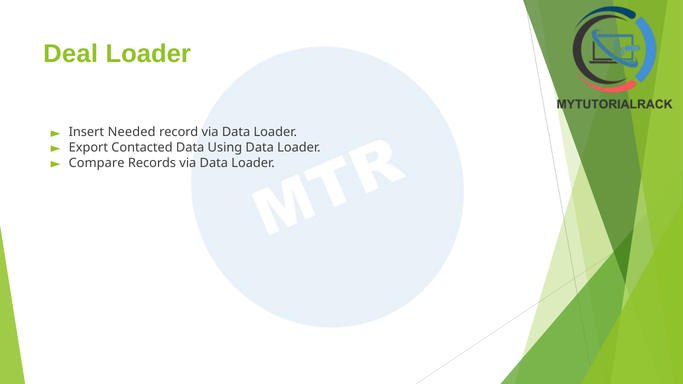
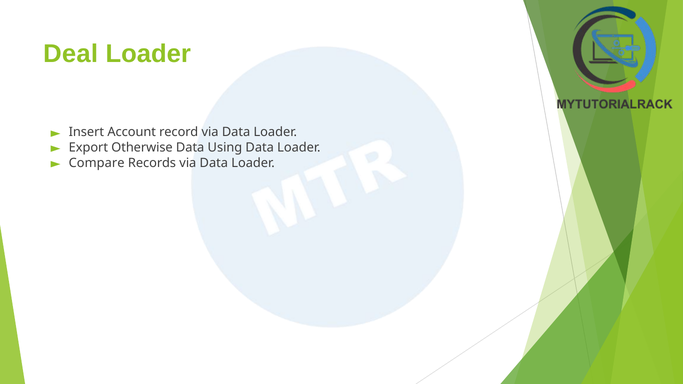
Needed: Needed -> Account
Contacted: Contacted -> Otherwise
